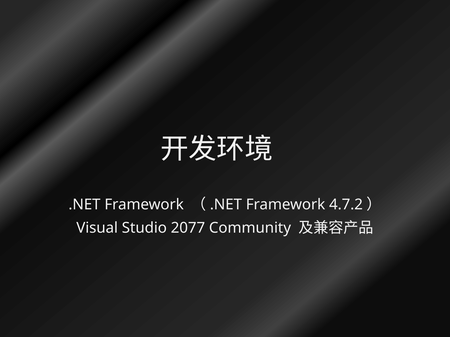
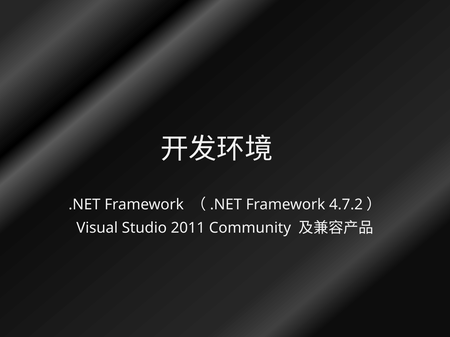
2077: 2077 -> 2011
